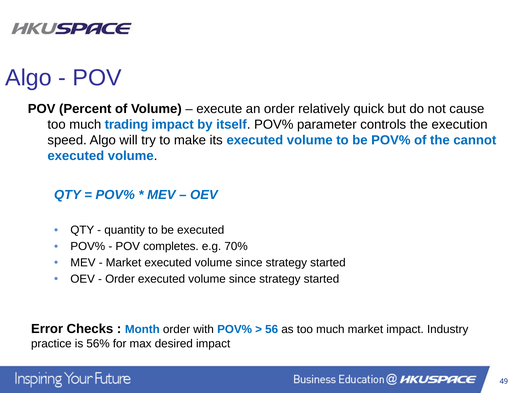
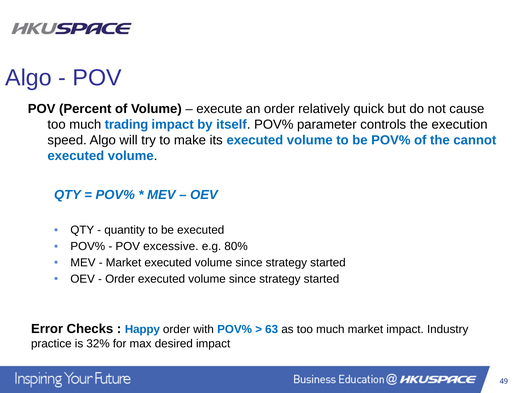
completes: completes -> excessive
70%: 70% -> 80%
Month: Month -> Happy
56: 56 -> 63
56%: 56% -> 32%
